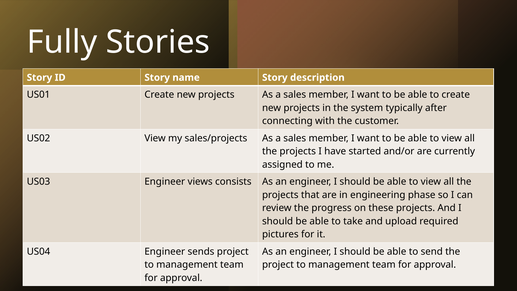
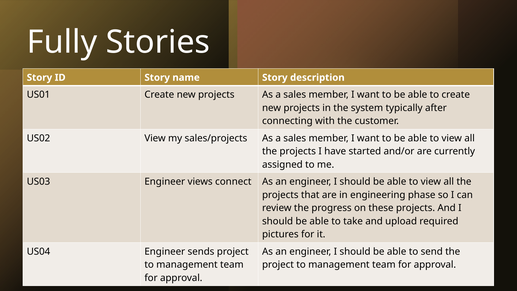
consists: consists -> connect
